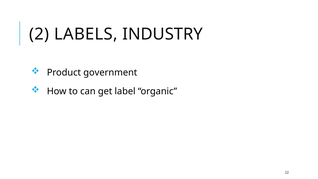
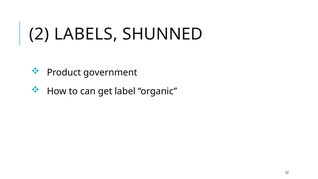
INDUSTRY: INDUSTRY -> SHUNNED
